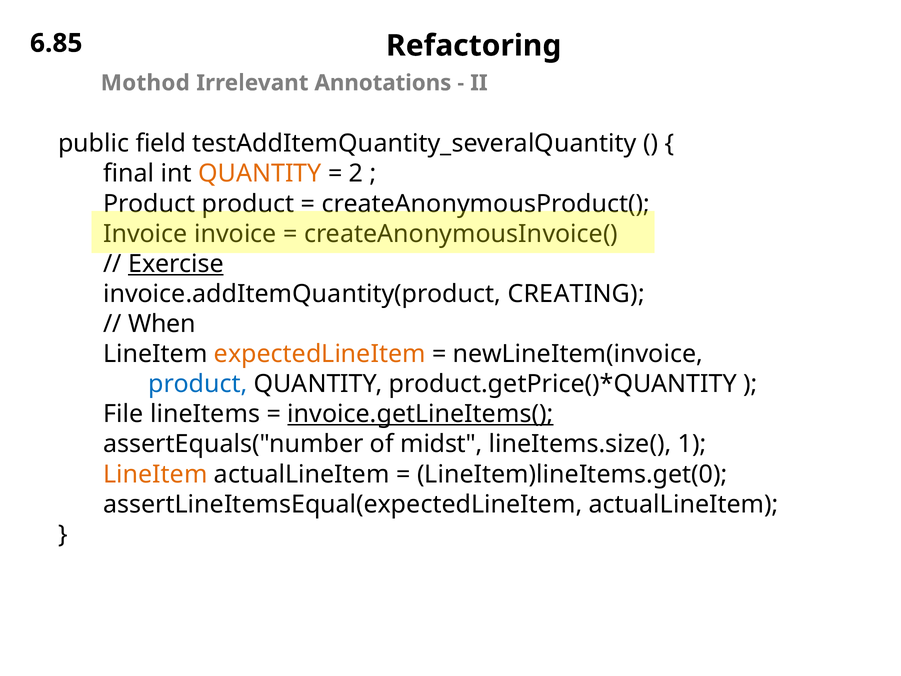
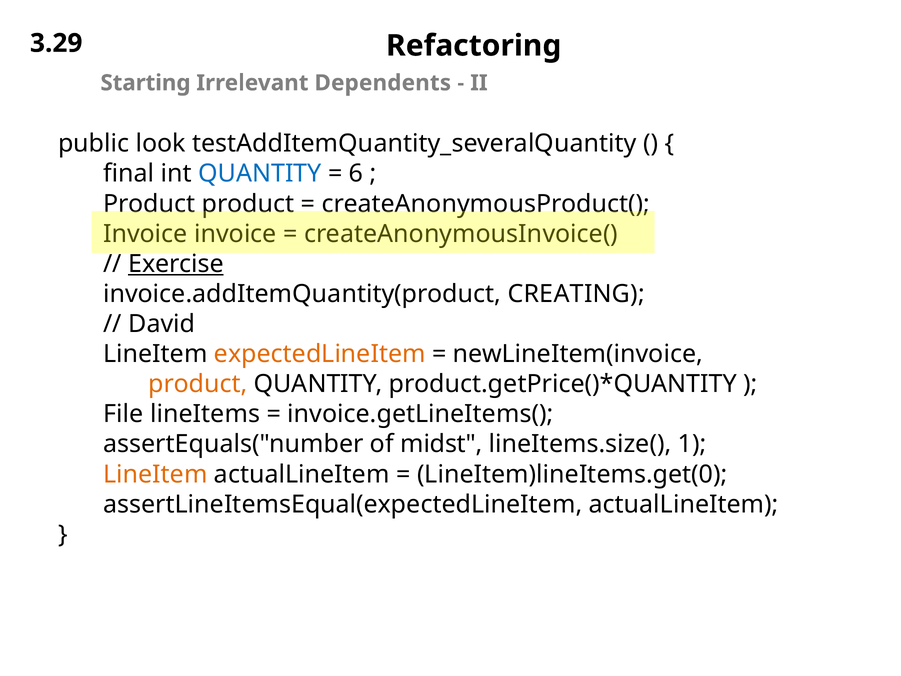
6.85: 6.85 -> 3.29
Mothod: Mothod -> Starting
Annotations: Annotations -> Dependents
field: field -> look
QUANTITY at (260, 174) colour: orange -> blue
2: 2 -> 6
When: When -> David
product at (198, 384) colour: blue -> orange
invoice.getLineItems( underline: present -> none
